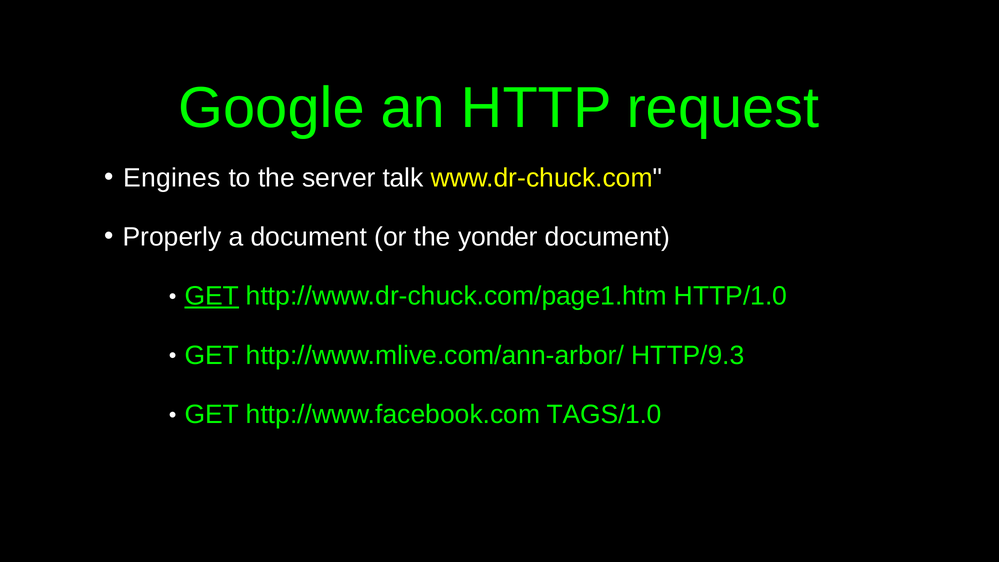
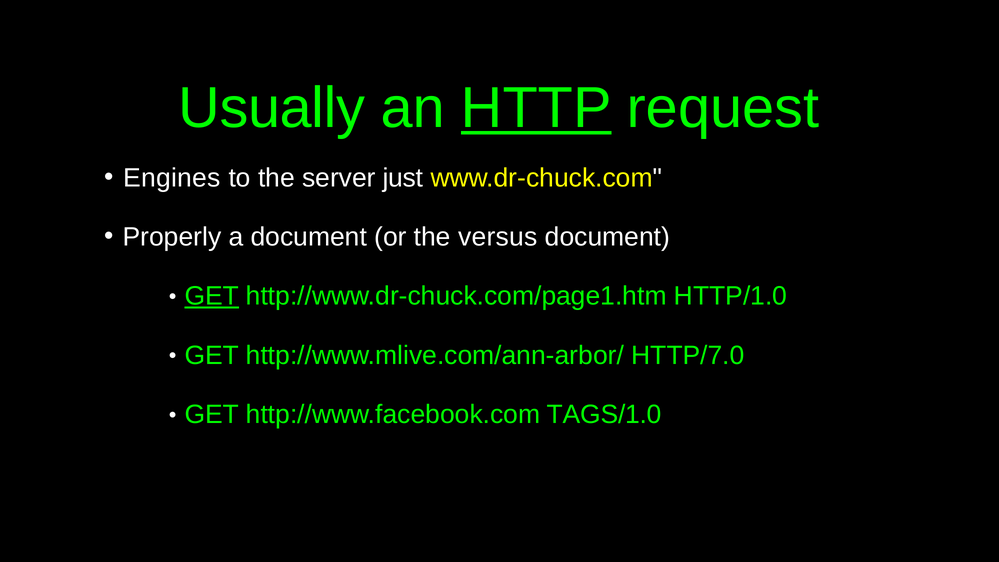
Google: Google -> Usually
HTTP underline: none -> present
talk: talk -> just
yonder: yonder -> versus
HTTP/9.3: HTTP/9.3 -> HTTP/7.0
